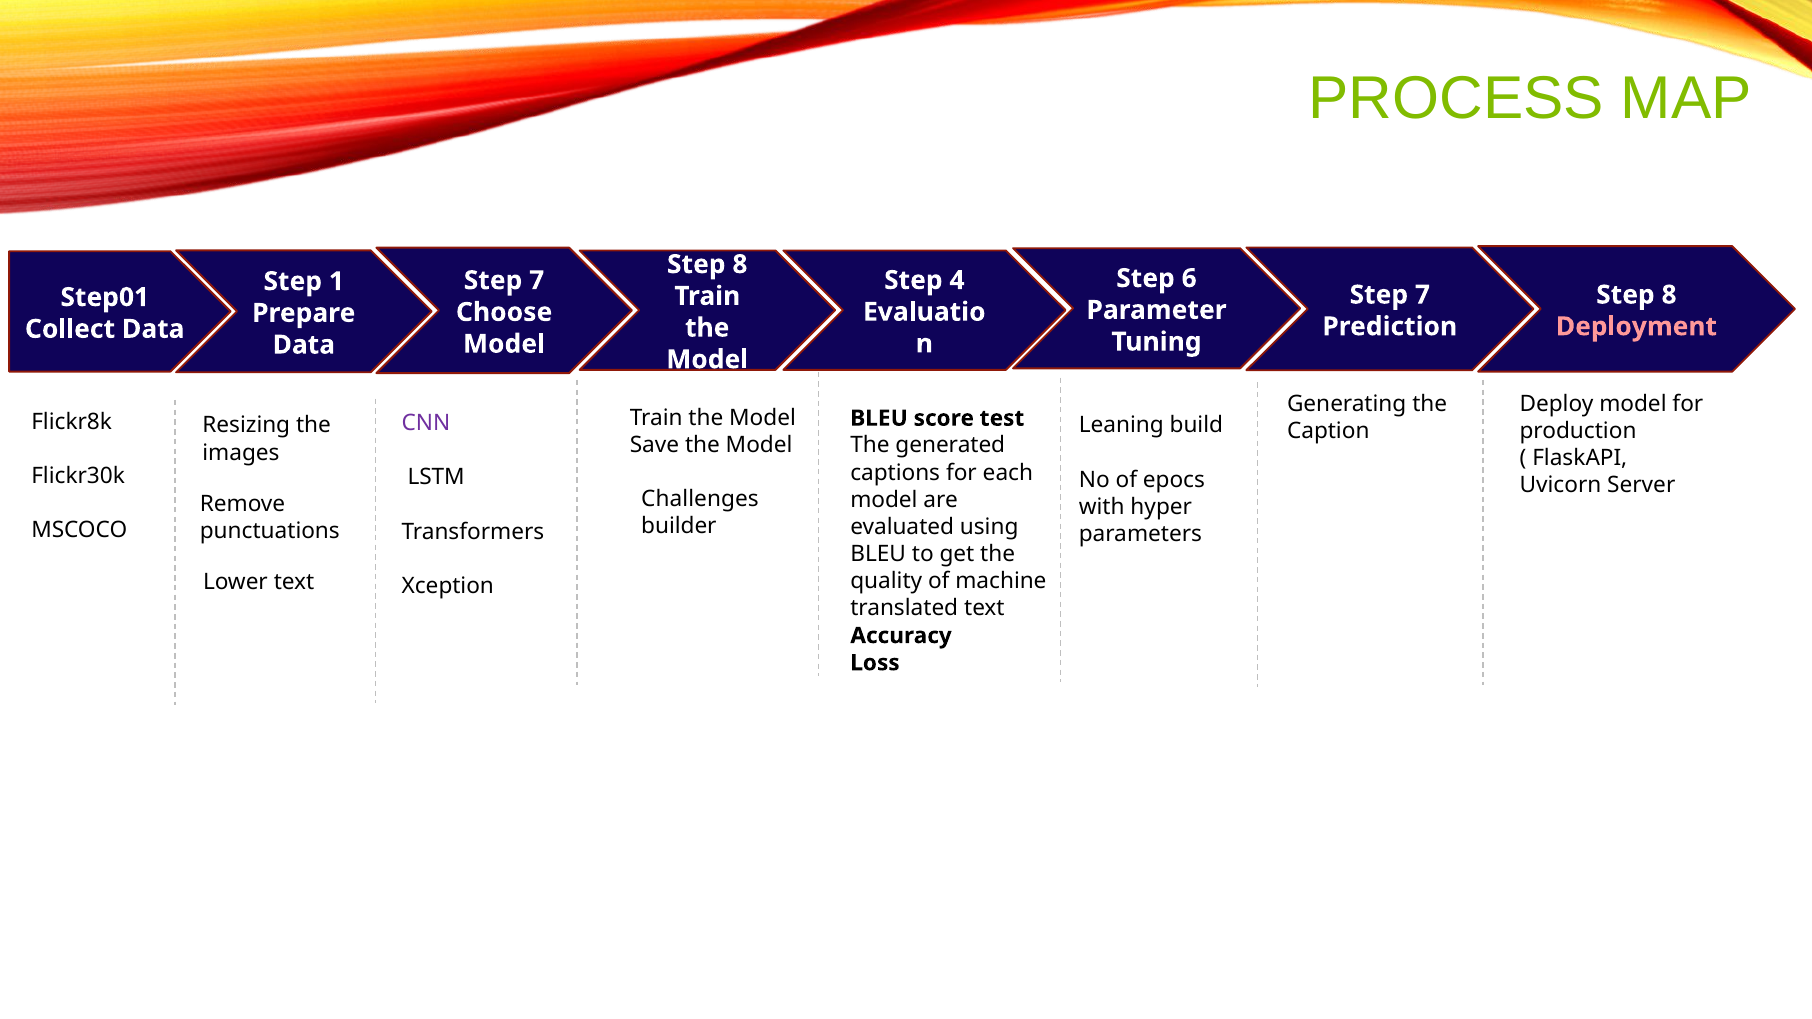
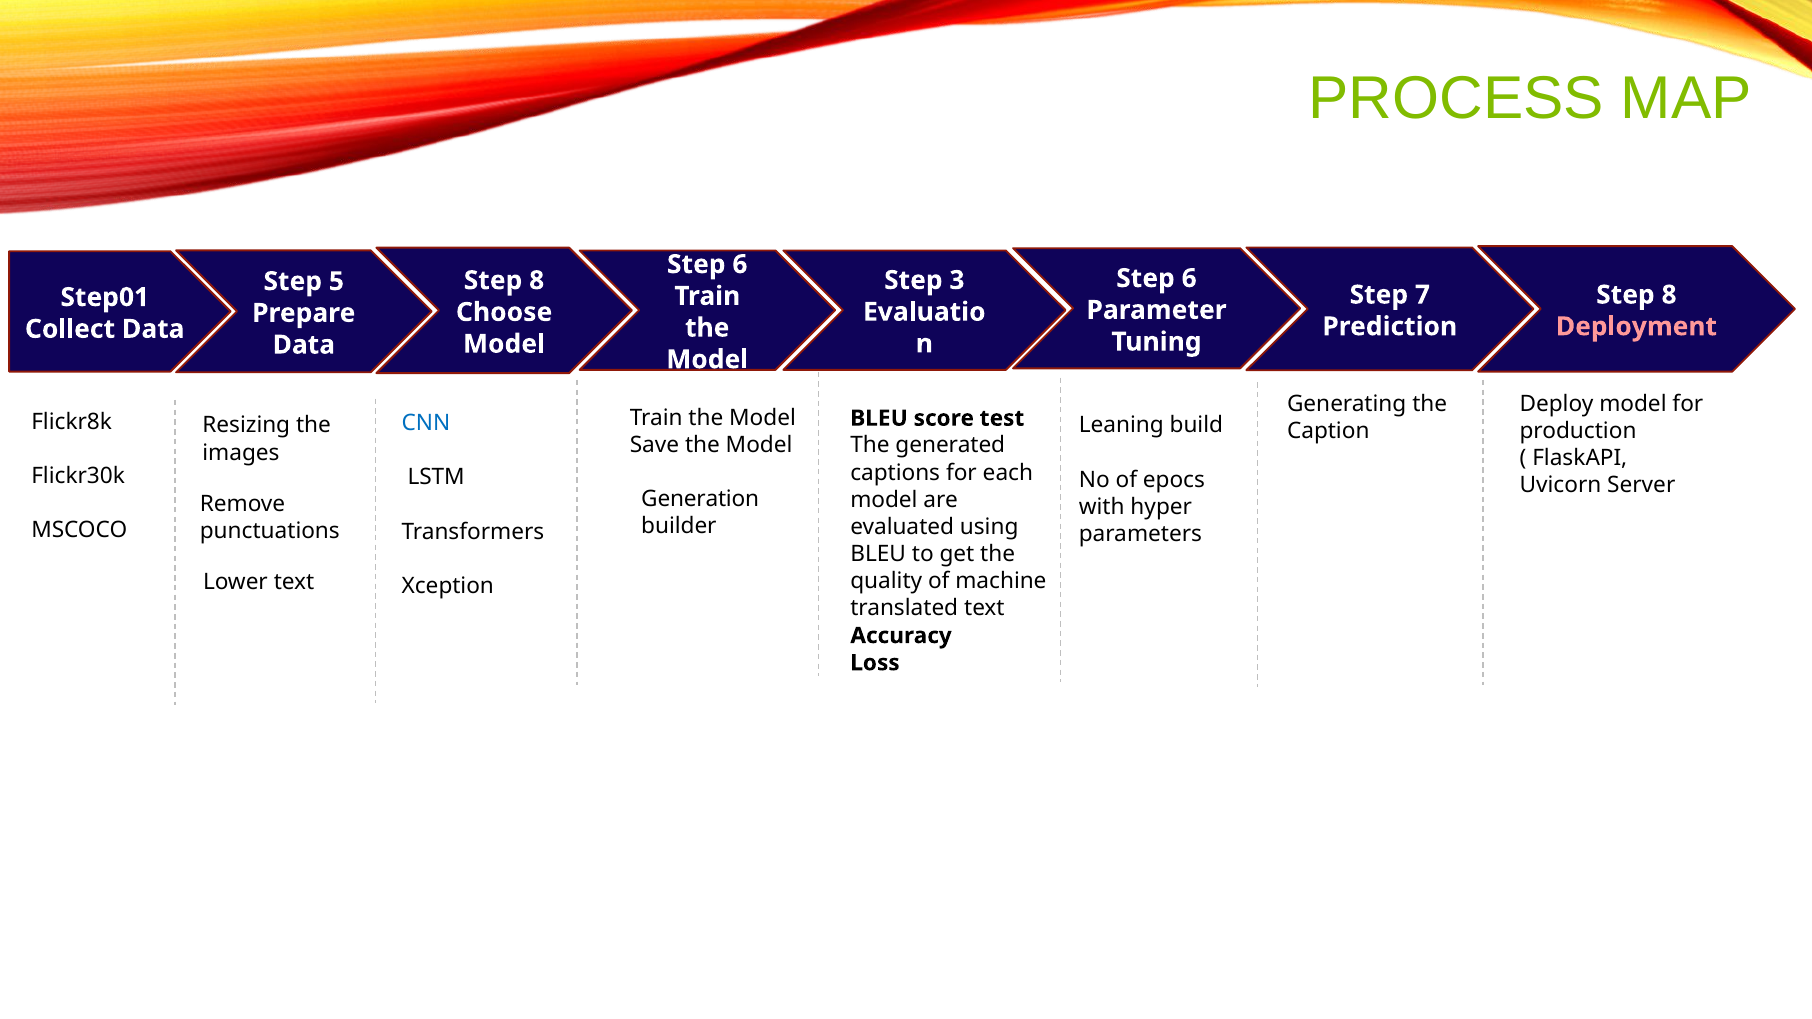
8 at (740, 264): 8 -> 6
4: 4 -> 3
7 at (537, 281): 7 -> 8
1: 1 -> 5
CNN colour: purple -> blue
Challenges: Challenges -> Generation
